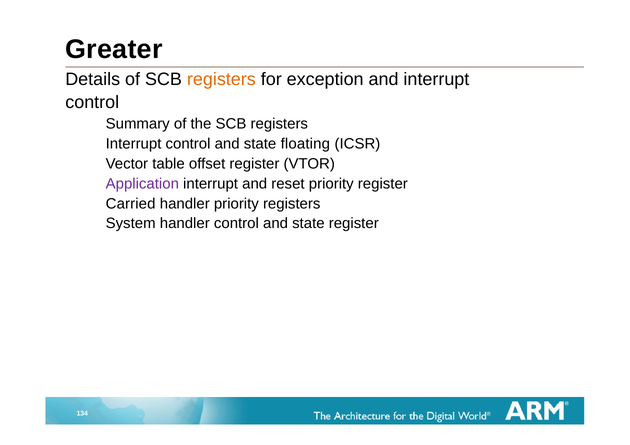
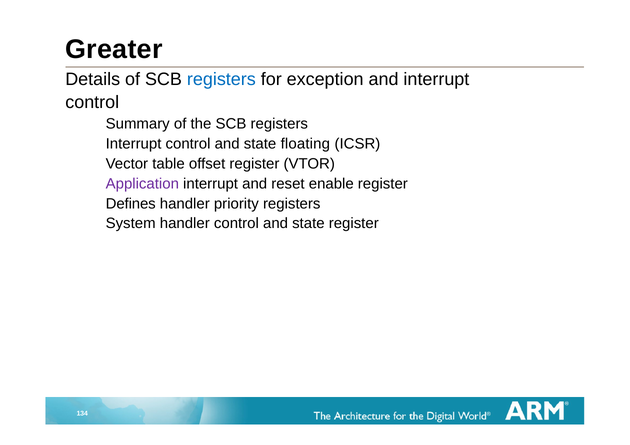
registers at (221, 79) colour: orange -> blue
reset priority: priority -> enable
Carried: Carried -> Defines
